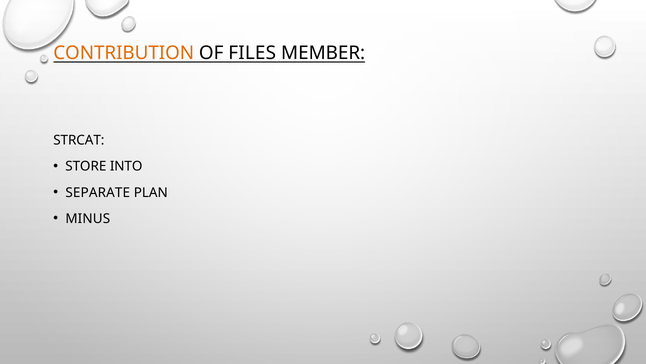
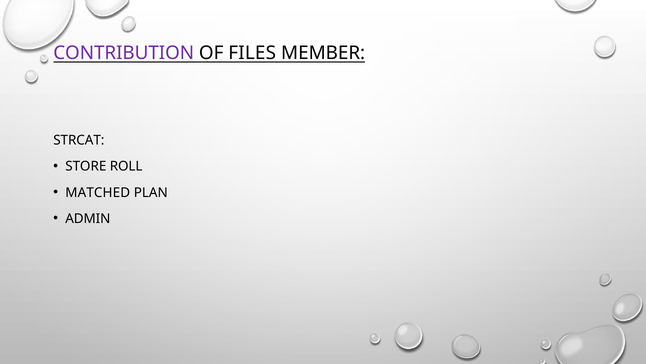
CONTRIBUTION colour: orange -> purple
INTO: INTO -> ROLL
SEPARATE: SEPARATE -> MATCHED
MINUS: MINUS -> ADMIN
